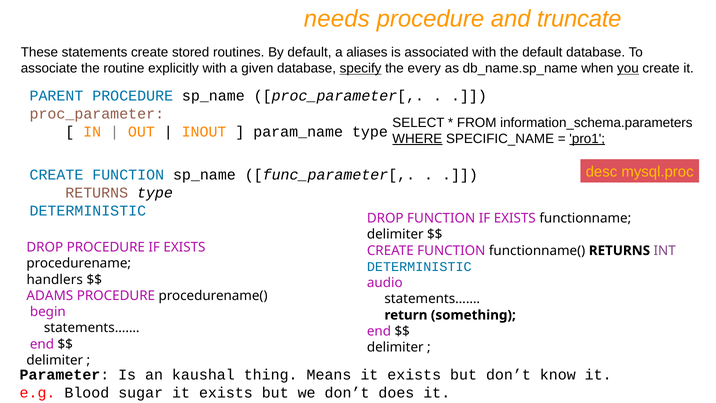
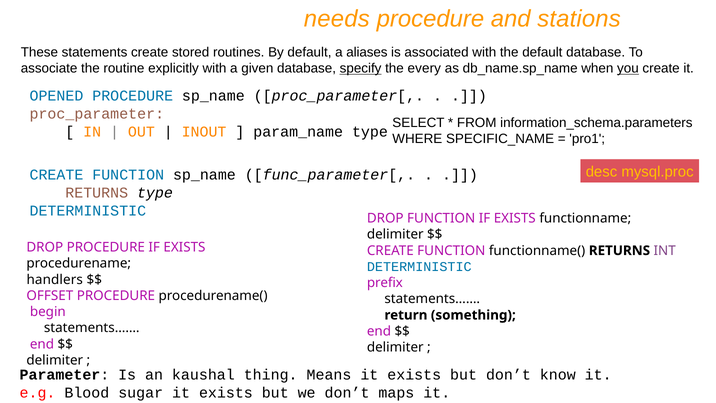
truncate: truncate -> stations
PARENT: PARENT -> OPENED
WHERE underline: present -> none
pro1 underline: present -> none
audio: audio -> prefix
ADAMS: ADAMS -> OFFSET
does: does -> maps
